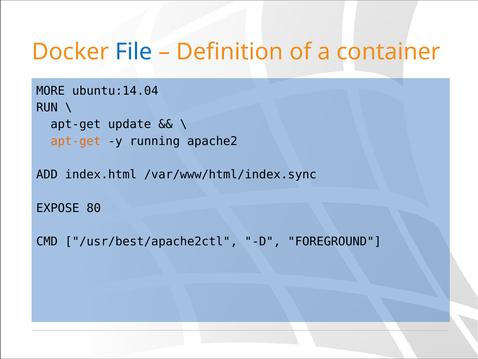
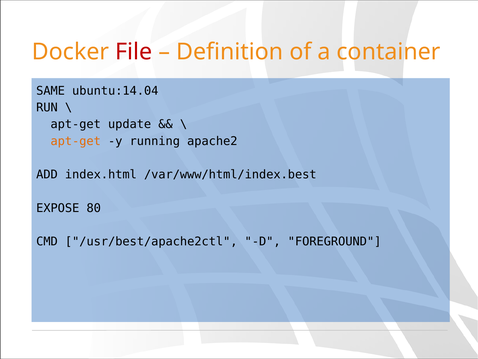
File colour: blue -> red
MORE: MORE -> SAME
/var/www/html/index.sync: /var/www/html/index.sync -> /var/www/html/index.best
